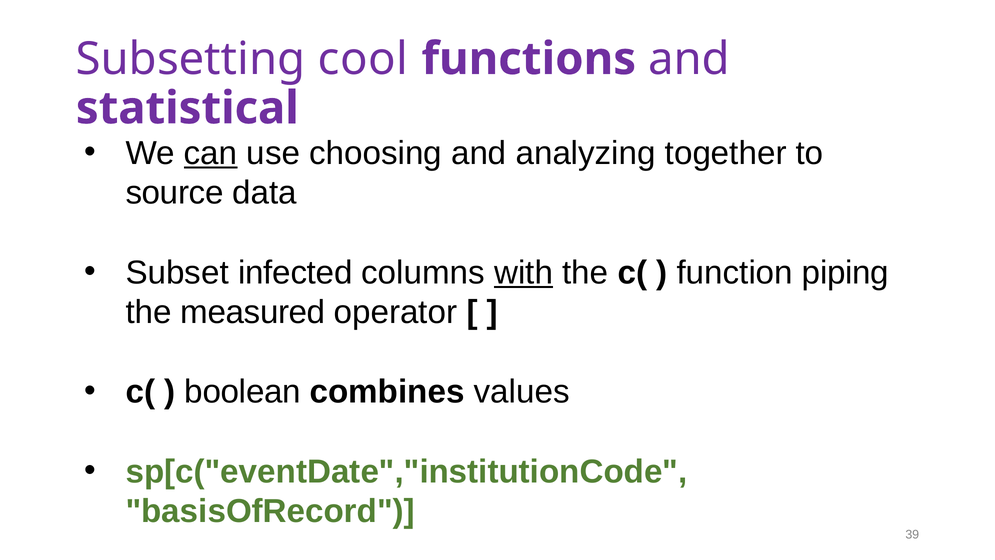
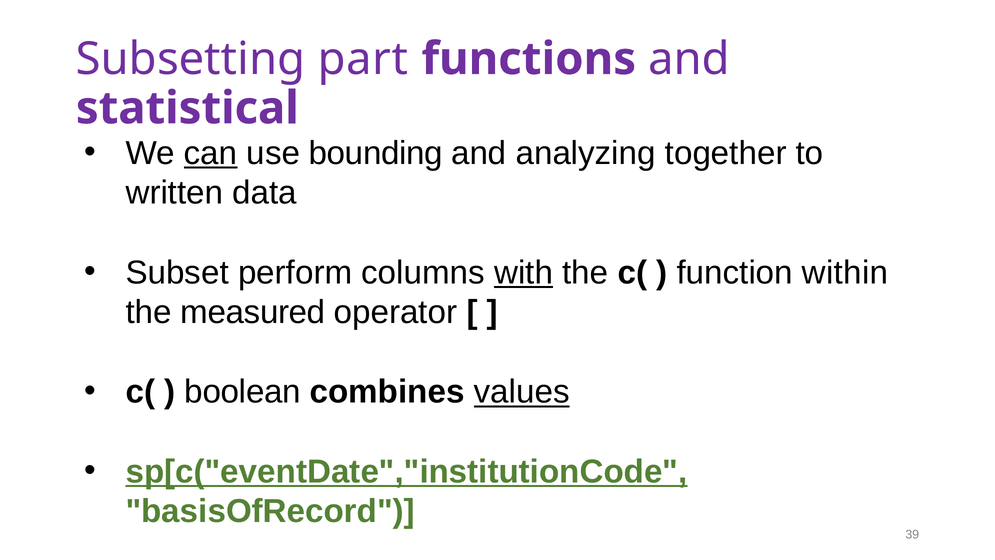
cool: cool -> part
choosing: choosing -> bounding
source: source -> written
infected: infected -> perform
piping: piping -> within
values underline: none -> present
sp[c("eventDate","institutionCode underline: none -> present
